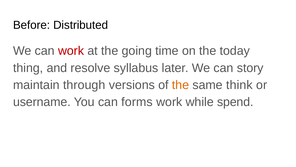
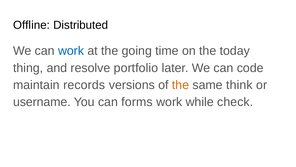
Before: Before -> Offline
work at (71, 51) colour: red -> blue
syllabus: syllabus -> portfolio
story: story -> code
through: through -> records
spend: spend -> check
